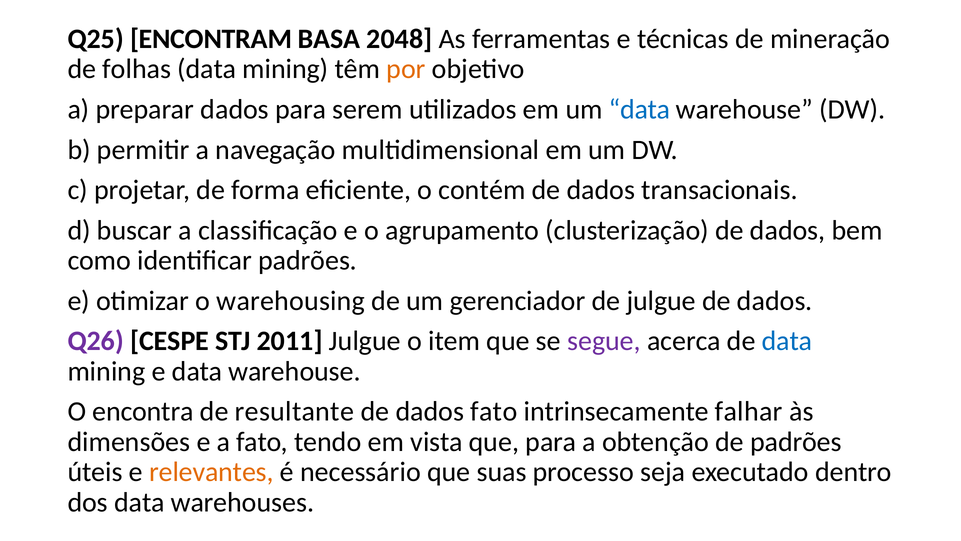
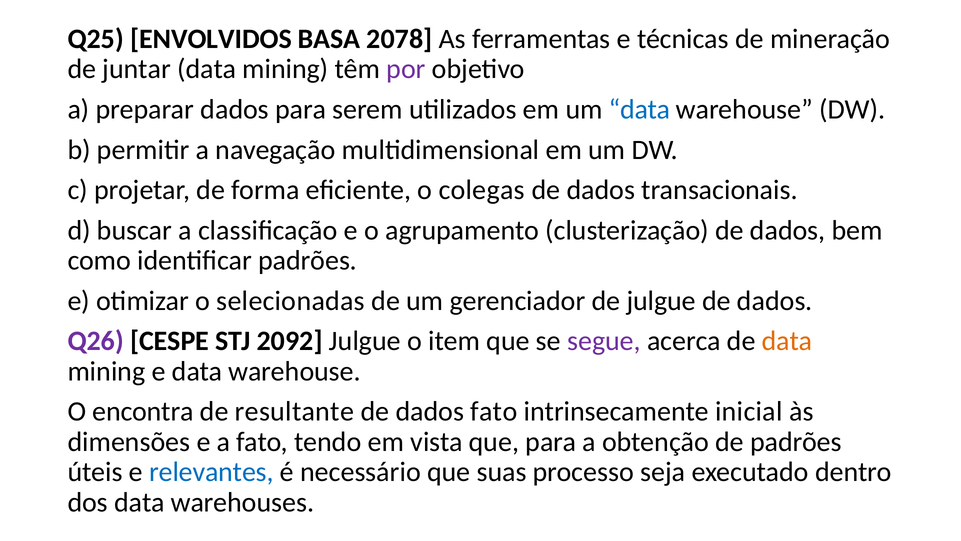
ENCONTRAM: ENCONTRAM -> ENVOLVIDOS
2048: 2048 -> 2078
folhas: folhas -> juntar
por colour: orange -> purple
contém: contém -> colegas
warehousing: warehousing -> selecionadas
2011: 2011 -> 2092
data at (787, 341) colour: blue -> orange
falhar: falhar -> inicial
relevantes colour: orange -> blue
